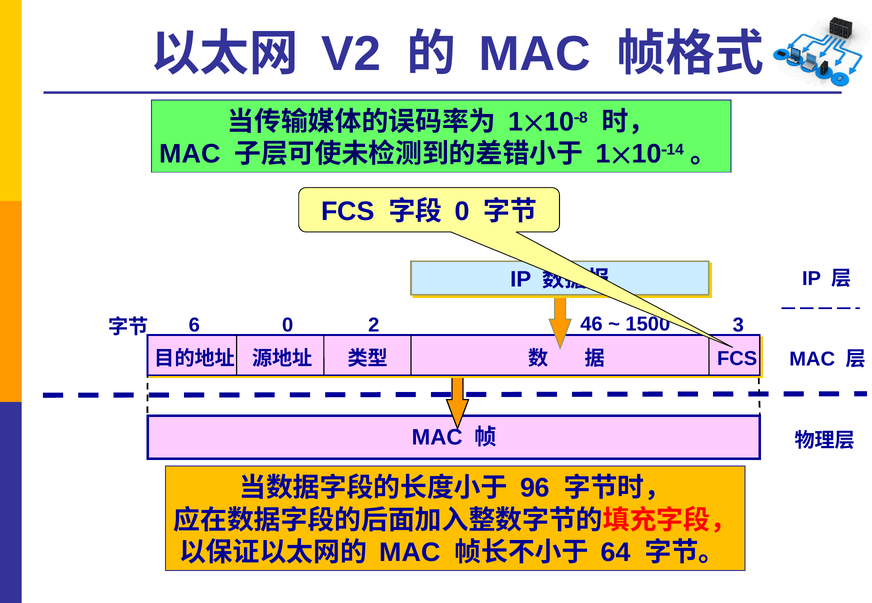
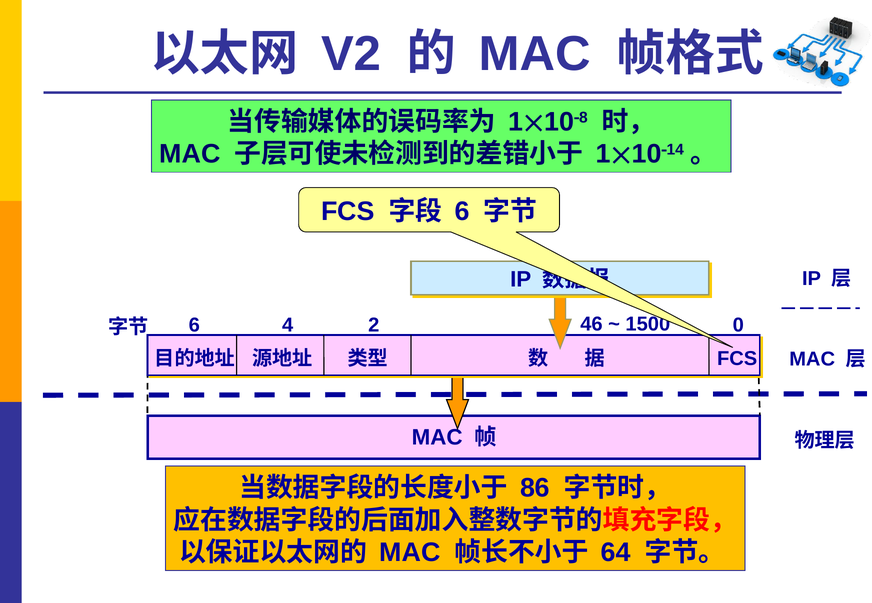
0 at (462, 212): 0 -> 6
6 0: 0 -> 4
3: 3 -> 0
96: 96 -> 86
